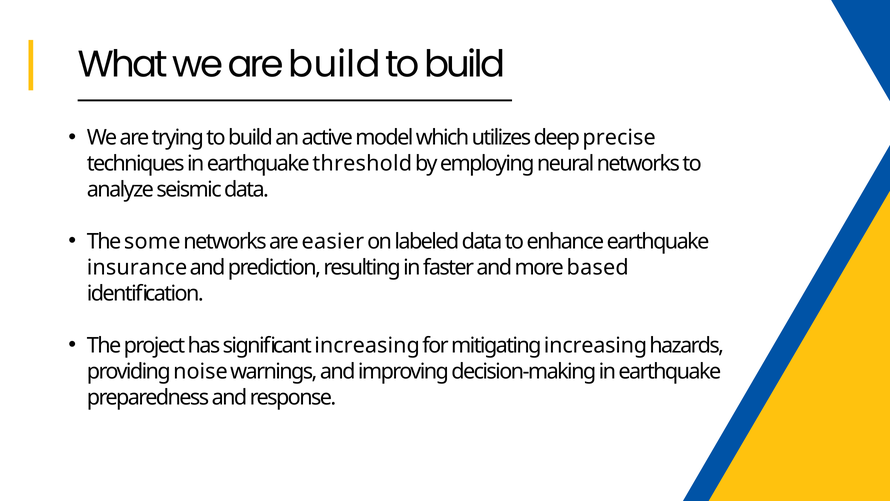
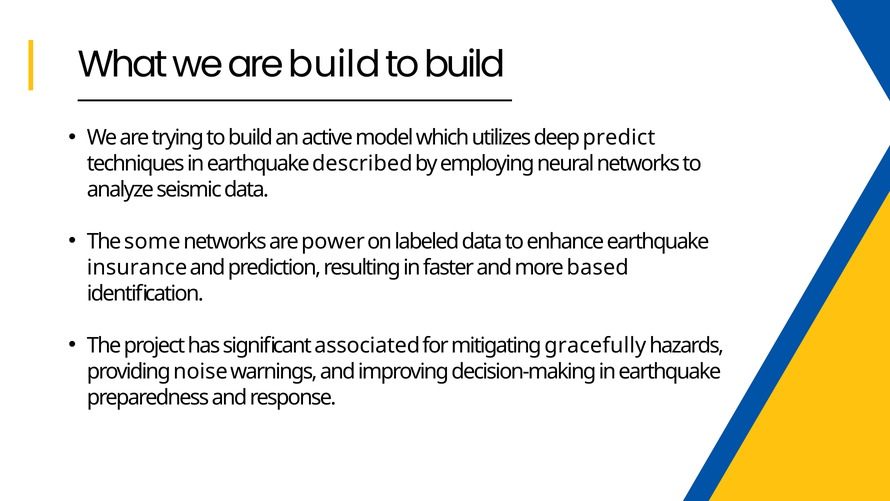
precise: precise -> predict
threshold: threshold -> described
easier: easier -> power
significant increasing: increasing -> associated
mitigating increasing: increasing -> gracefully
